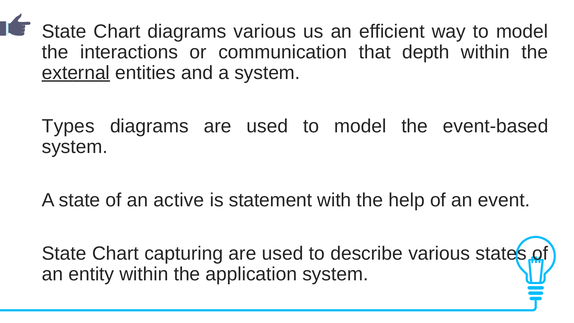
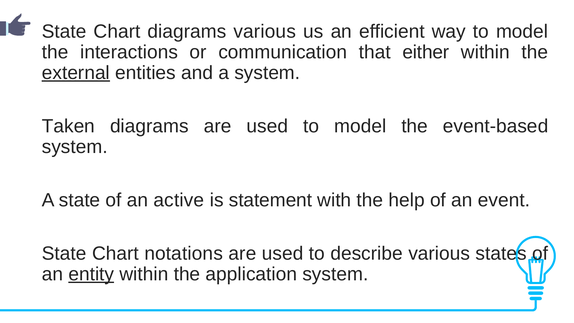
depth: depth -> either
Types: Types -> Taken
capturing: capturing -> notations
entity underline: none -> present
